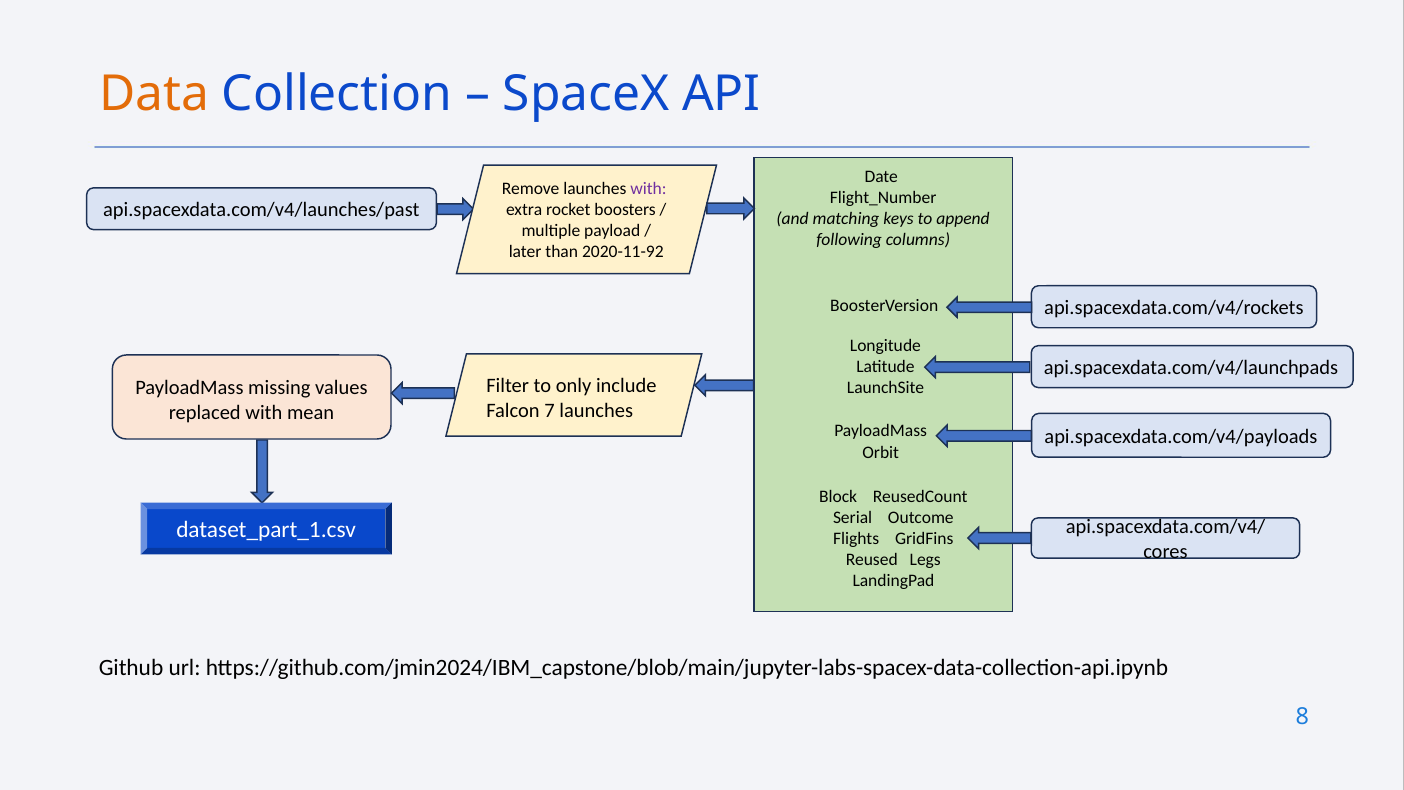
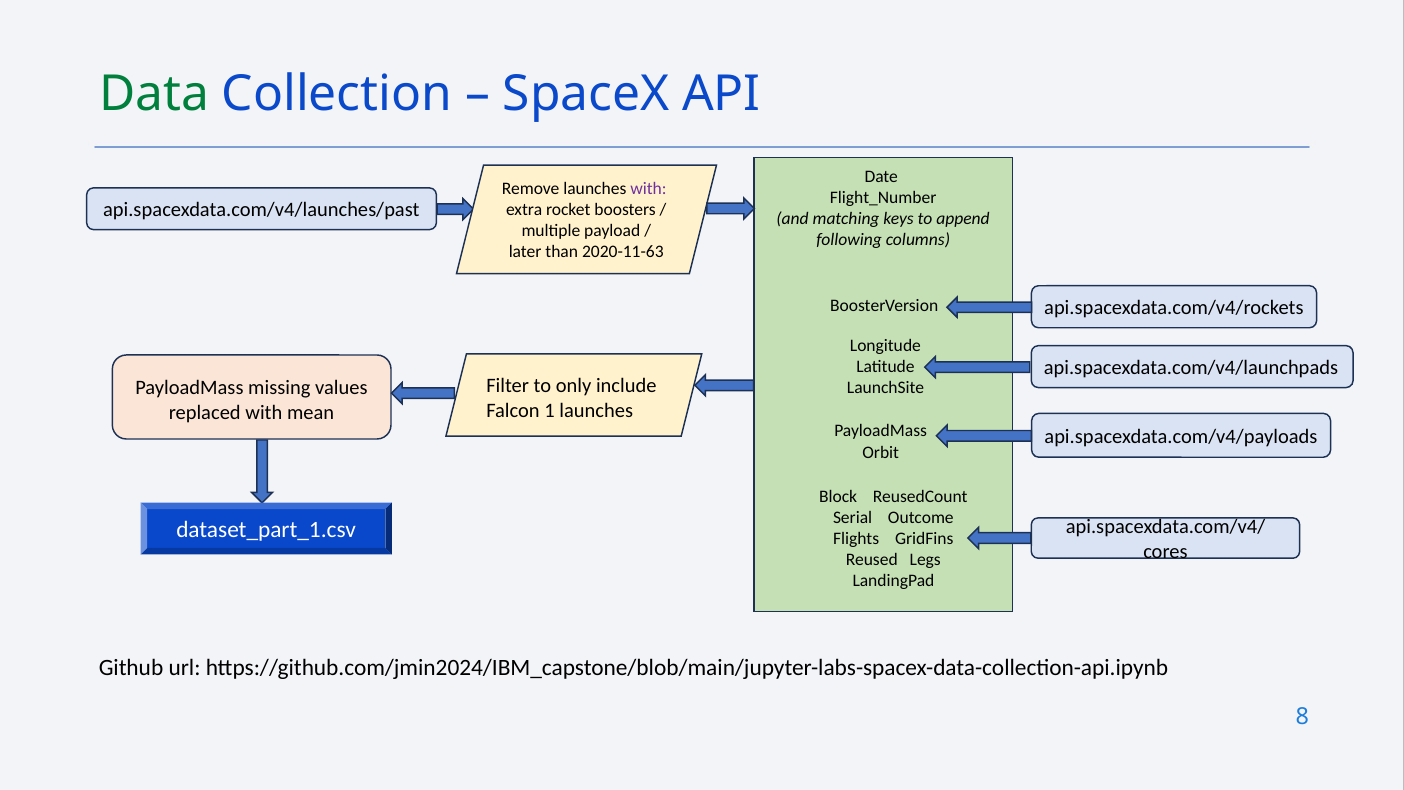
Data colour: orange -> green
2020-11-92: 2020-11-92 -> 2020-11-63
7: 7 -> 1
